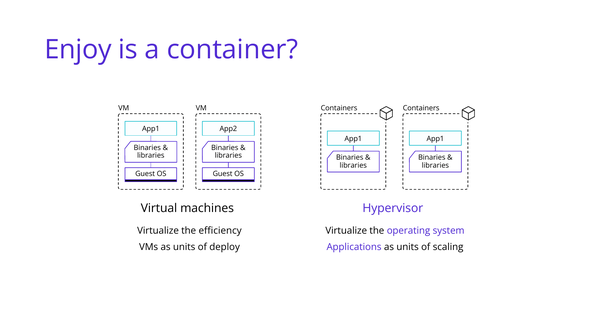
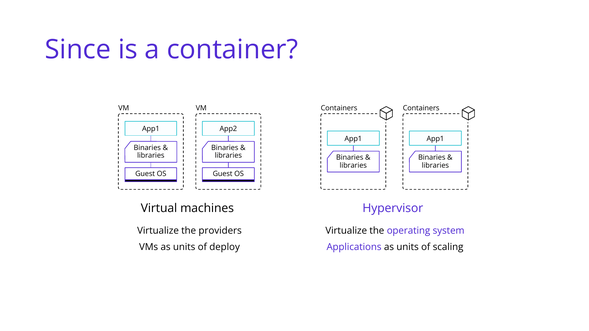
Enjoy: Enjoy -> Since
efficiency: efficiency -> providers
